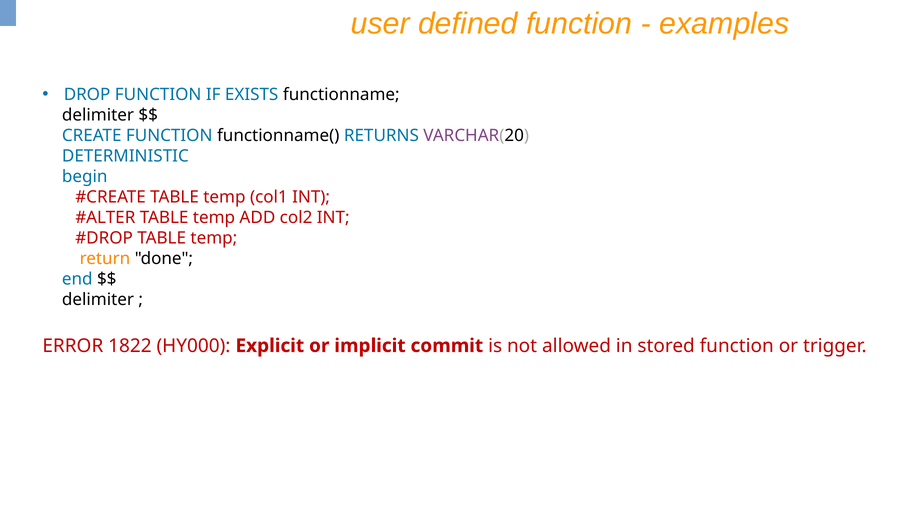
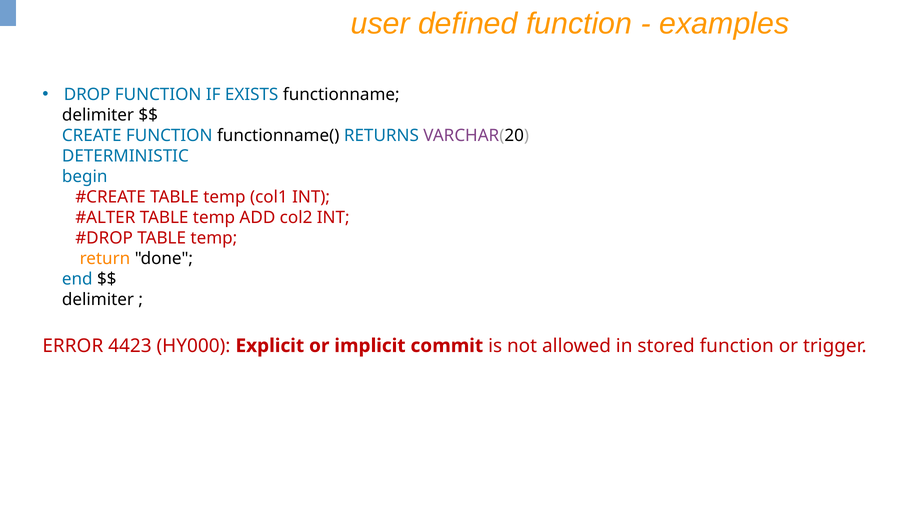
1822: 1822 -> 4423
